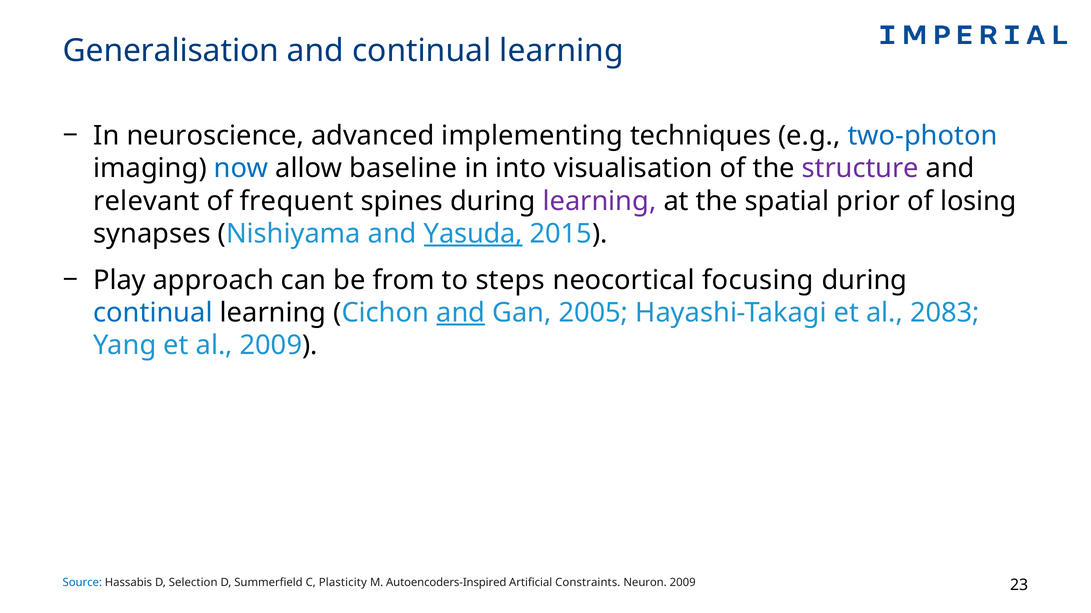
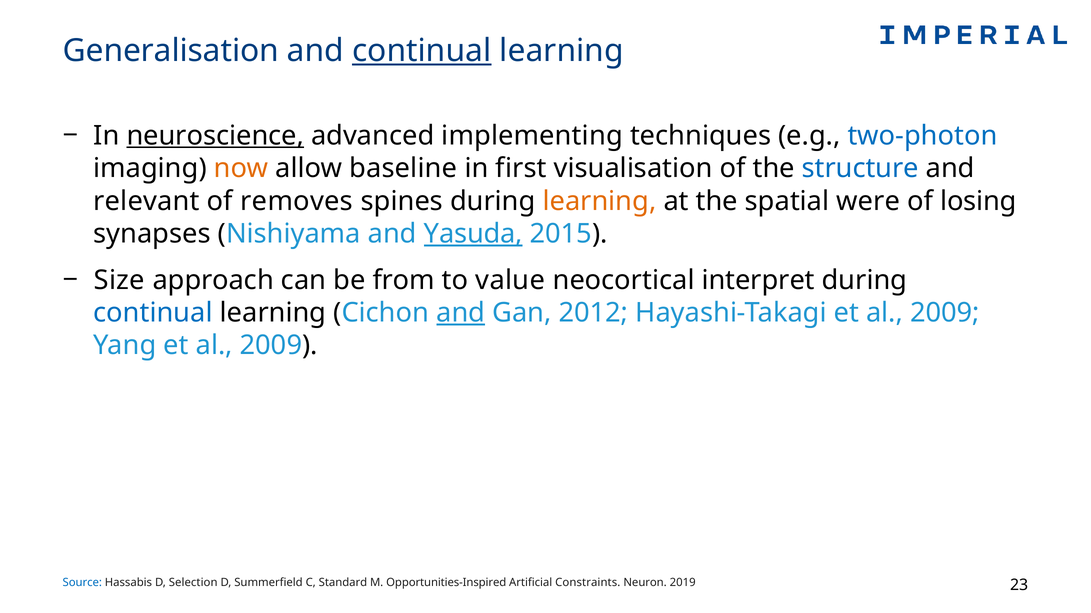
continual at (422, 51) underline: none -> present
neuroscience underline: none -> present
now colour: blue -> orange
into: into -> first
structure colour: purple -> blue
frequent: frequent -> removes
learning at (600, 201) colour: purple -> orange
prior: prior -> were
Play: Play -> Size
steps: steps -> value
focusing: focusing -> interpret
2005: 2005 -> 2012
Hayashi-Takagi et al 2083: 2083 -> 2009
Plasticity: Plasticity -> Standard
Autoencoders-Inspired: Autoencoders-Inspired -> Opportunities-Inspired
Neuron 2009: 2009 -> 2019
